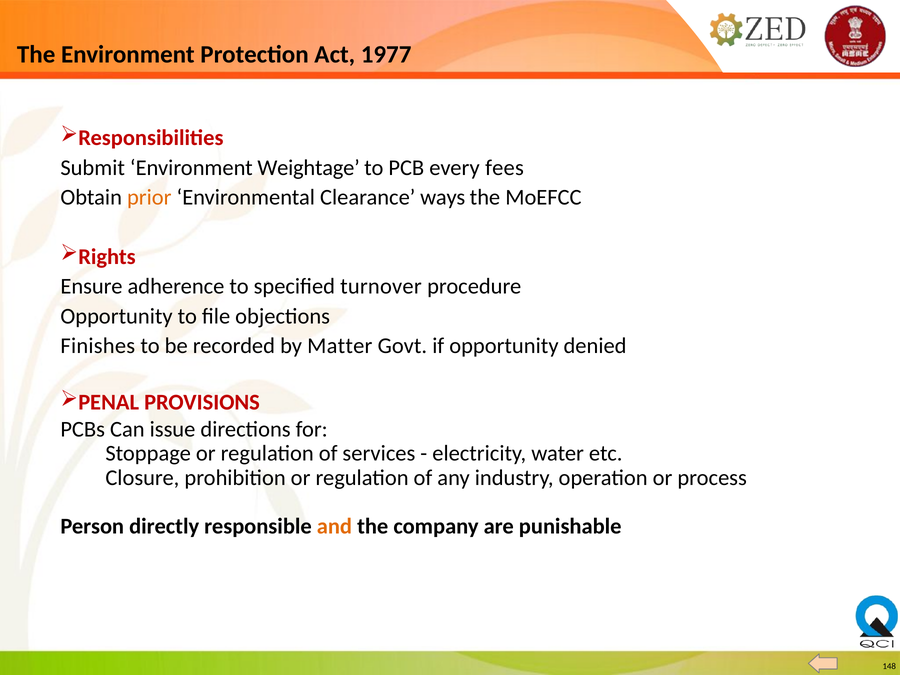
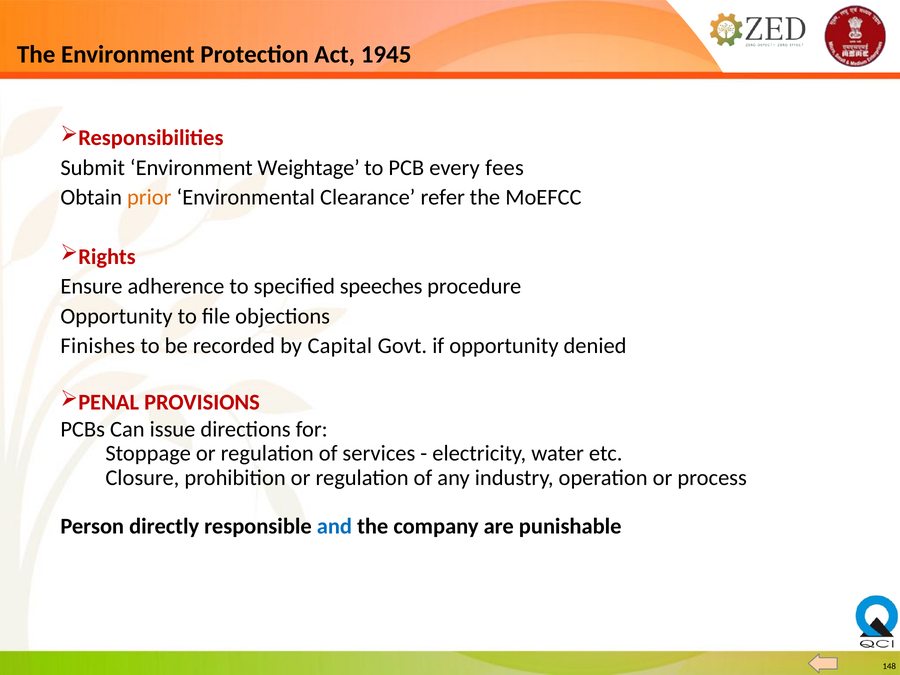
1977: 1977 -> 1945
ways: ways -> refer
turnover: turnover -> speeches
Matter: Matter -> Capital
and colour: orange -> blue
